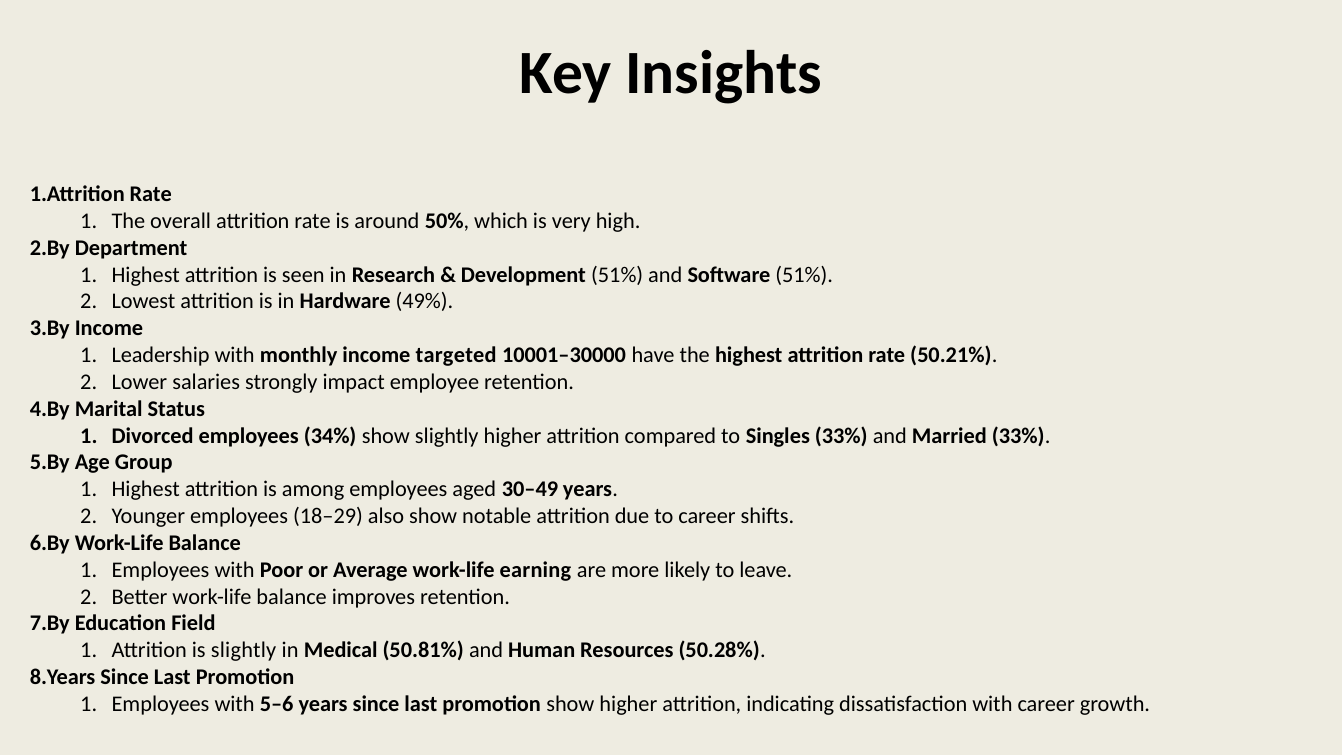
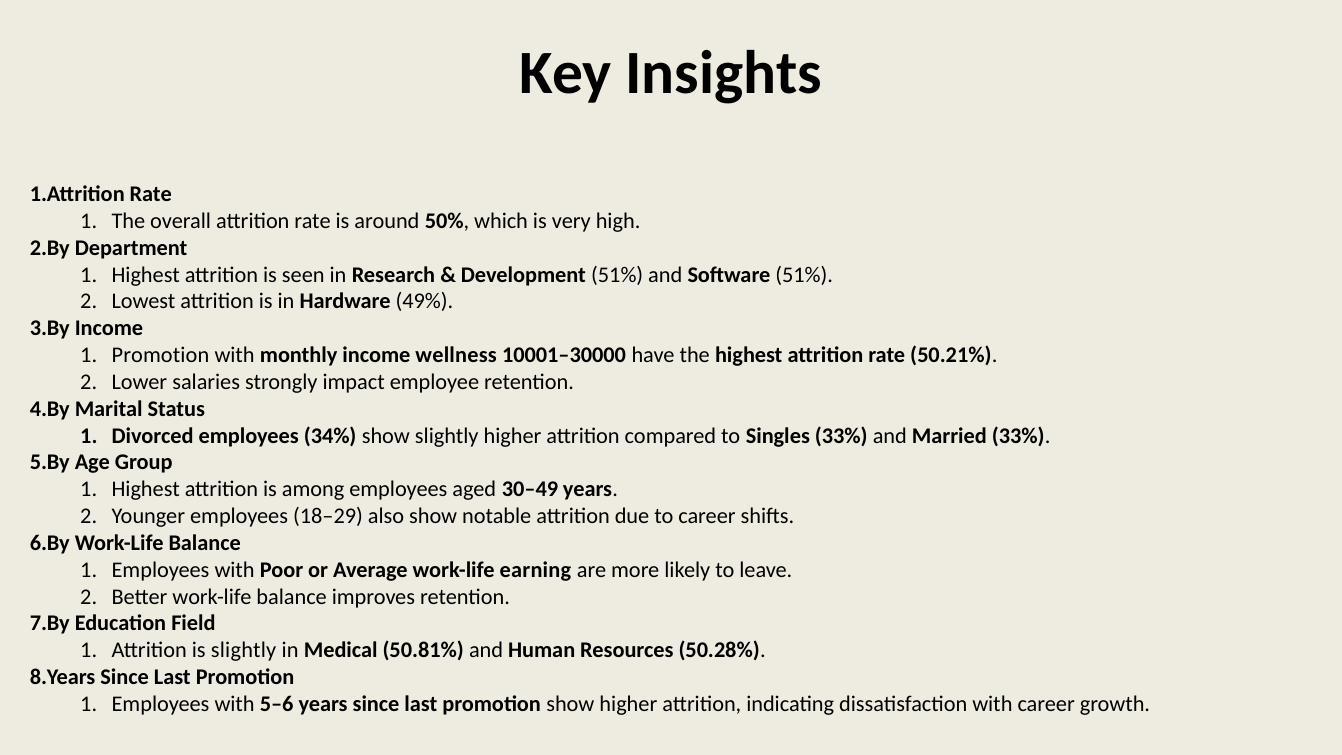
Leadership at (161, 355): Leadership -> Promotion
targeted: targeted -> wellness
